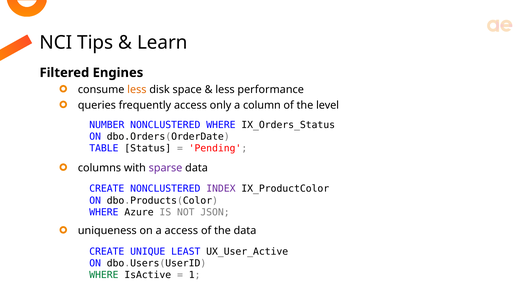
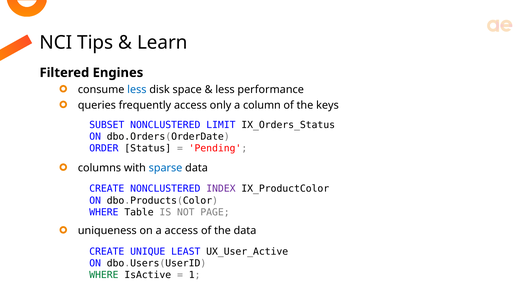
less at (137, 89) colour: orange -> blue
level: level -> keys
NUMBER: NUMBER -> SUBSET
NONCLUSTERED WHERE: WHERE -> LIMIT
TABLE: TABLE -> ORDER
sparse colour: purple -> blue
Azure: Azure -> Table
JSON: JSON -> PAGE
